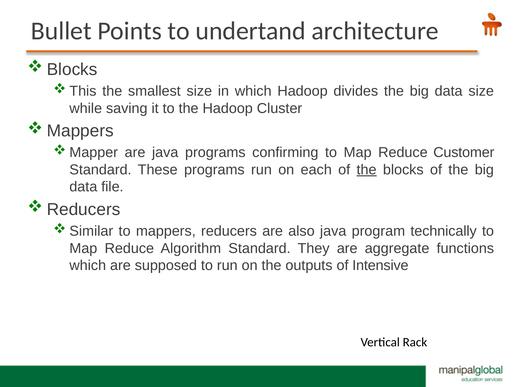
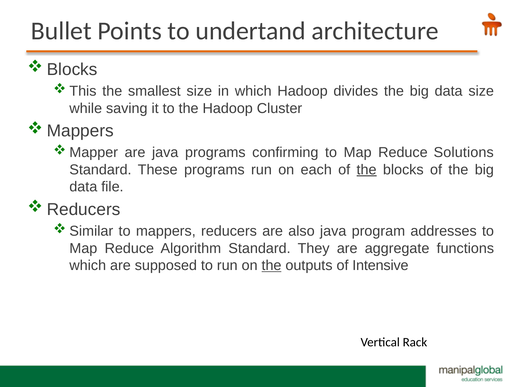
Customer: Customer -> Solutions
technically: technically -> addresses
the at (272, 266) underline: none -> present
